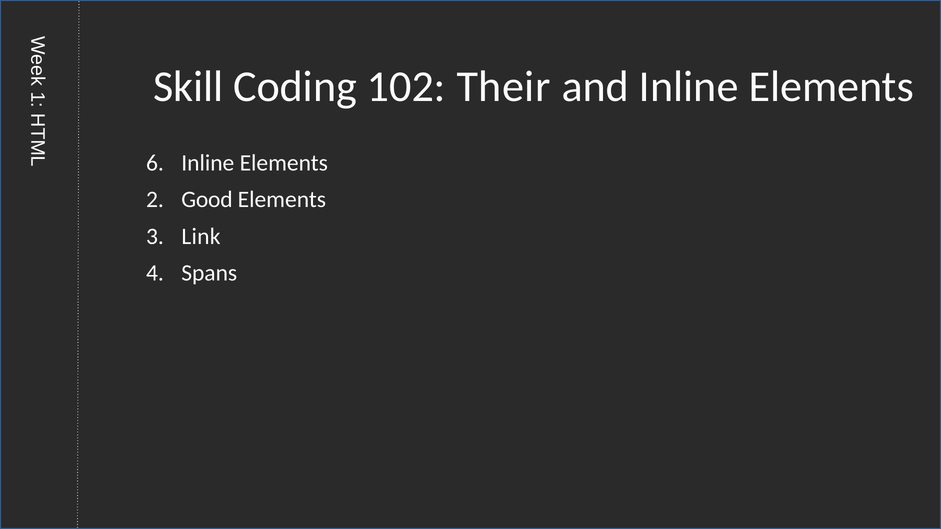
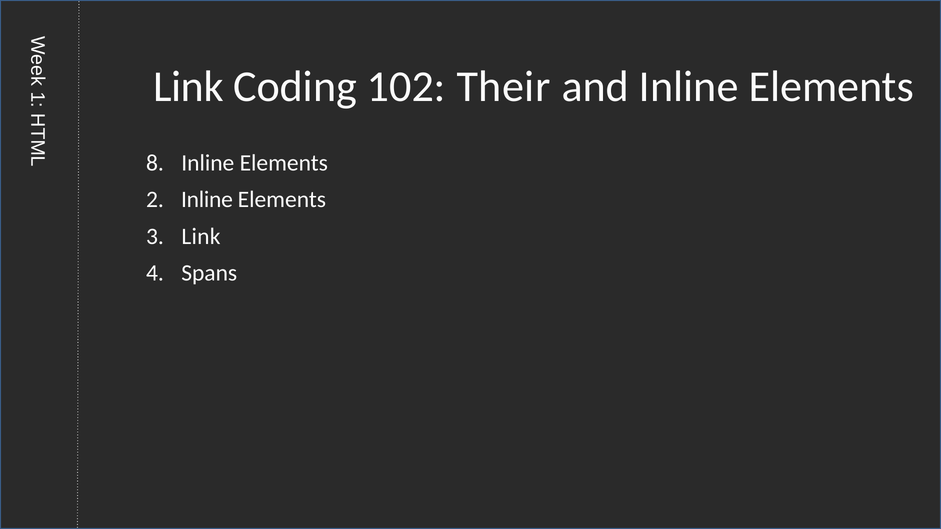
Skill at (188, 87): Skill -> Link
6: 6 -> 8
Good at (207, 200): Good -> Inline
